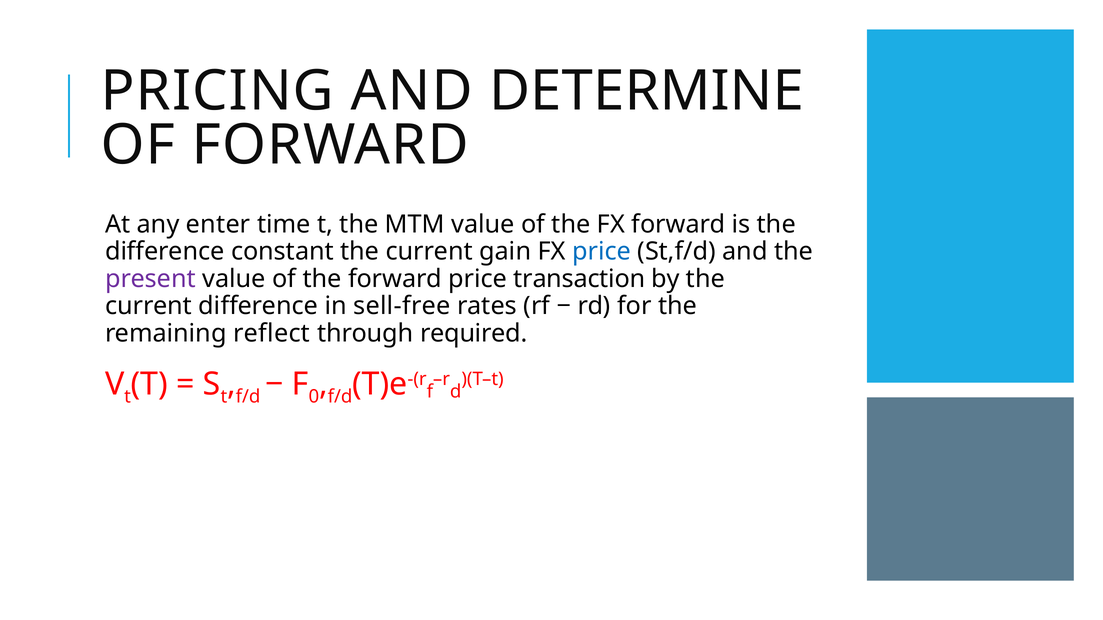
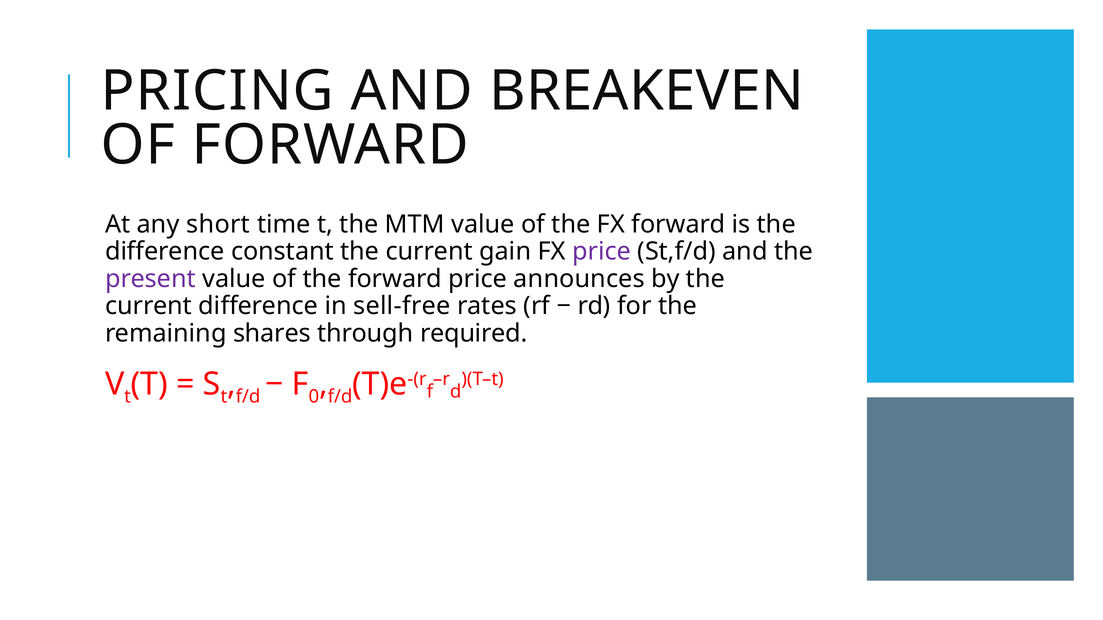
DETERMINE: DETERMINE -> BREAKEVEN
enter: enter -> short
price at (602, 252) colour: blue -> purple
transaction: transaction -> announces
reflect: reflect -> shares
